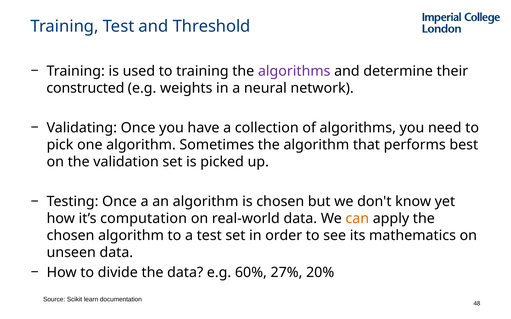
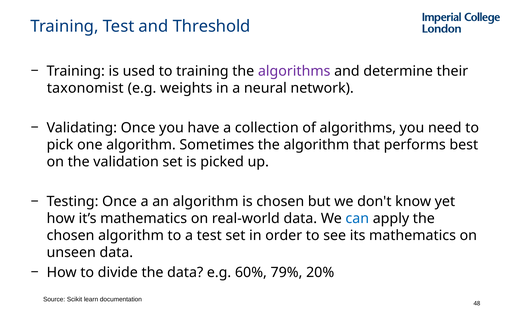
constructed: constructed -> taxonomist
it’s computation: computation -> mathematics
can colour: orange -> blue
27%: 27% -> 79%
